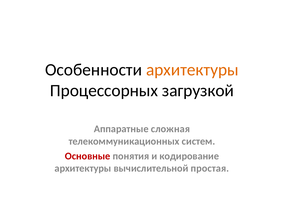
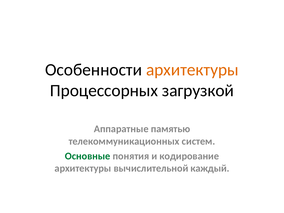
сложная: сложная -> памятью
Основные colour: red -> green
простая: простая -> каждый
